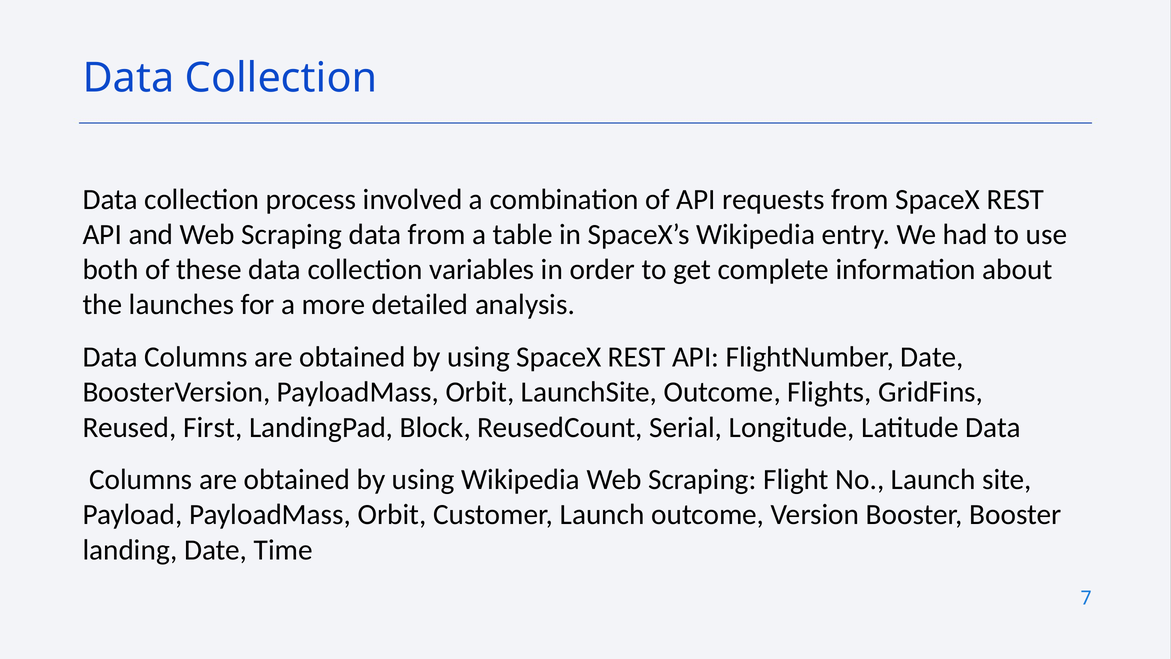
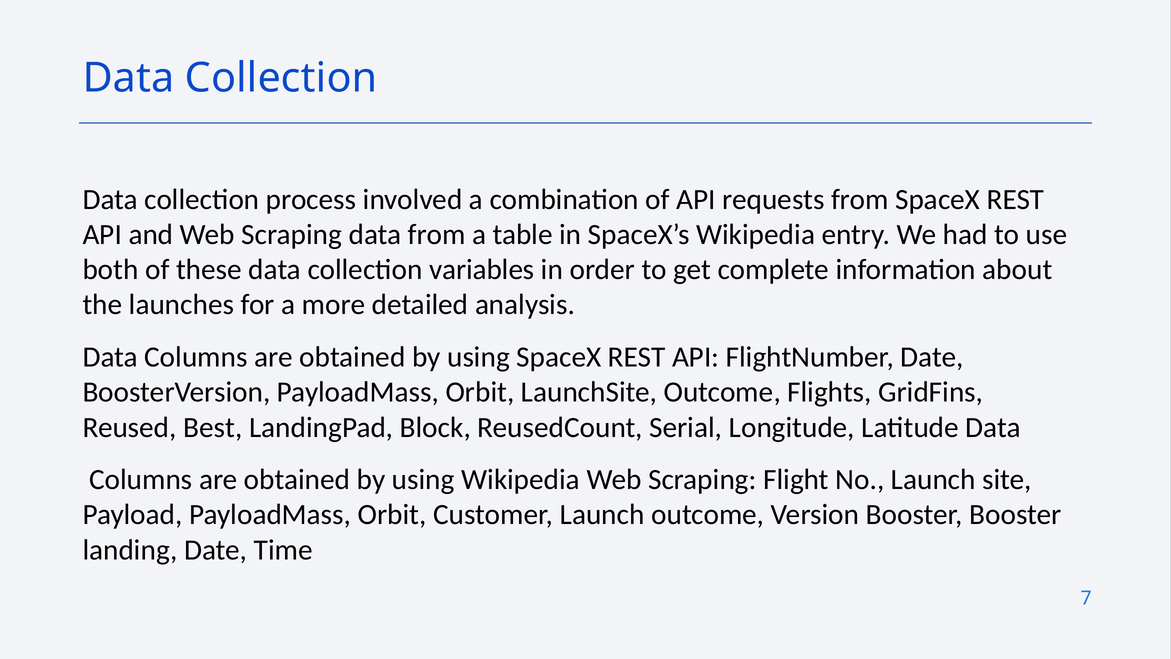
First: First -> Best
